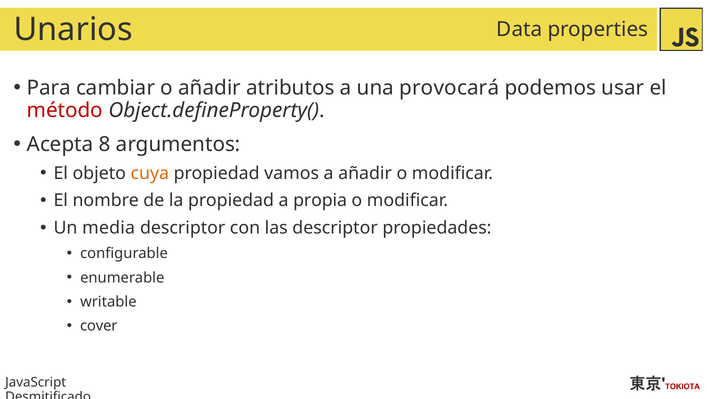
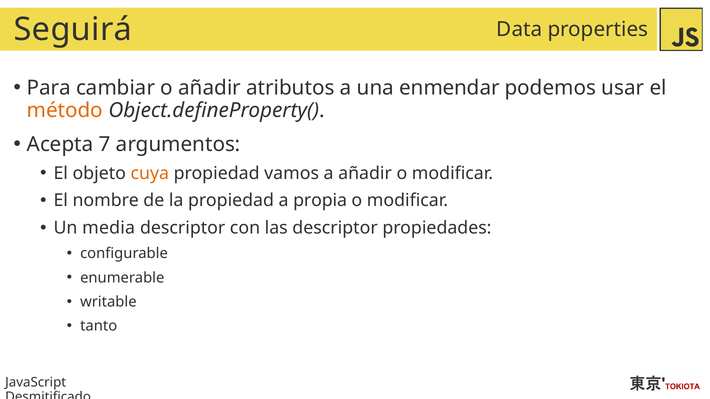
Unarios: Unarios -> Seguirá
provocará: provocará -> enmendar
método colour: red -> orange
8: 8 -> 7
cover: cover -> tanto
